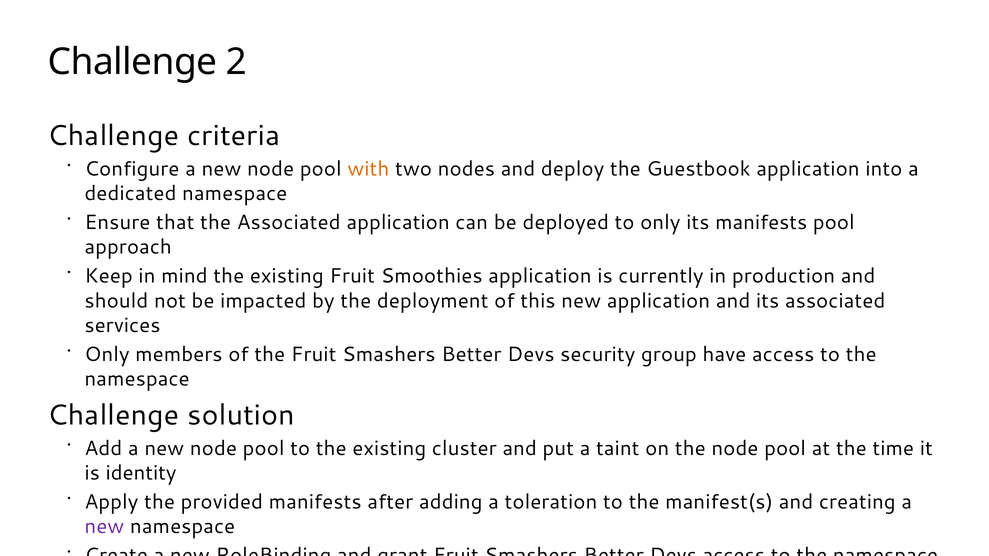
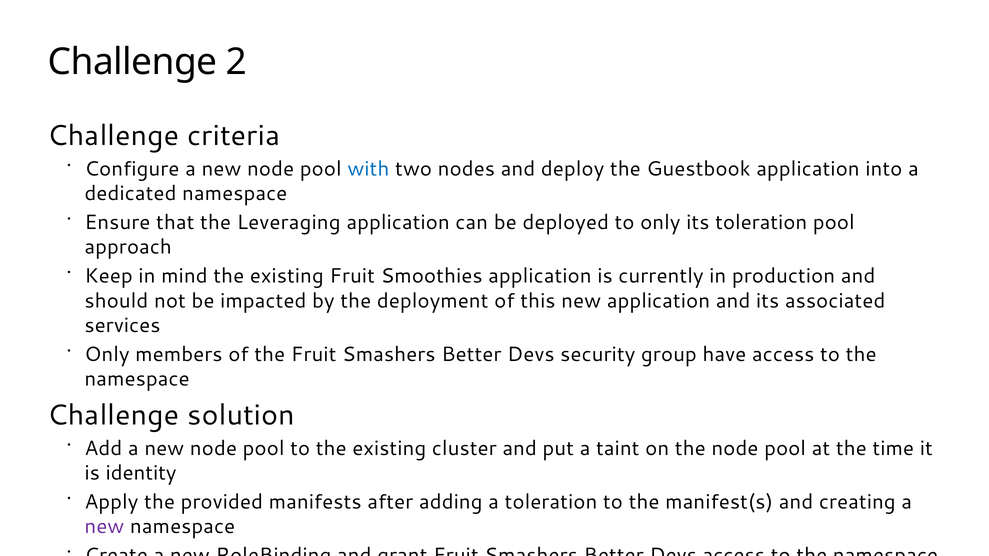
with colour: orange -> blue
the Associated: Associated -> Leveraging
its manifests: manifests -> toleration
